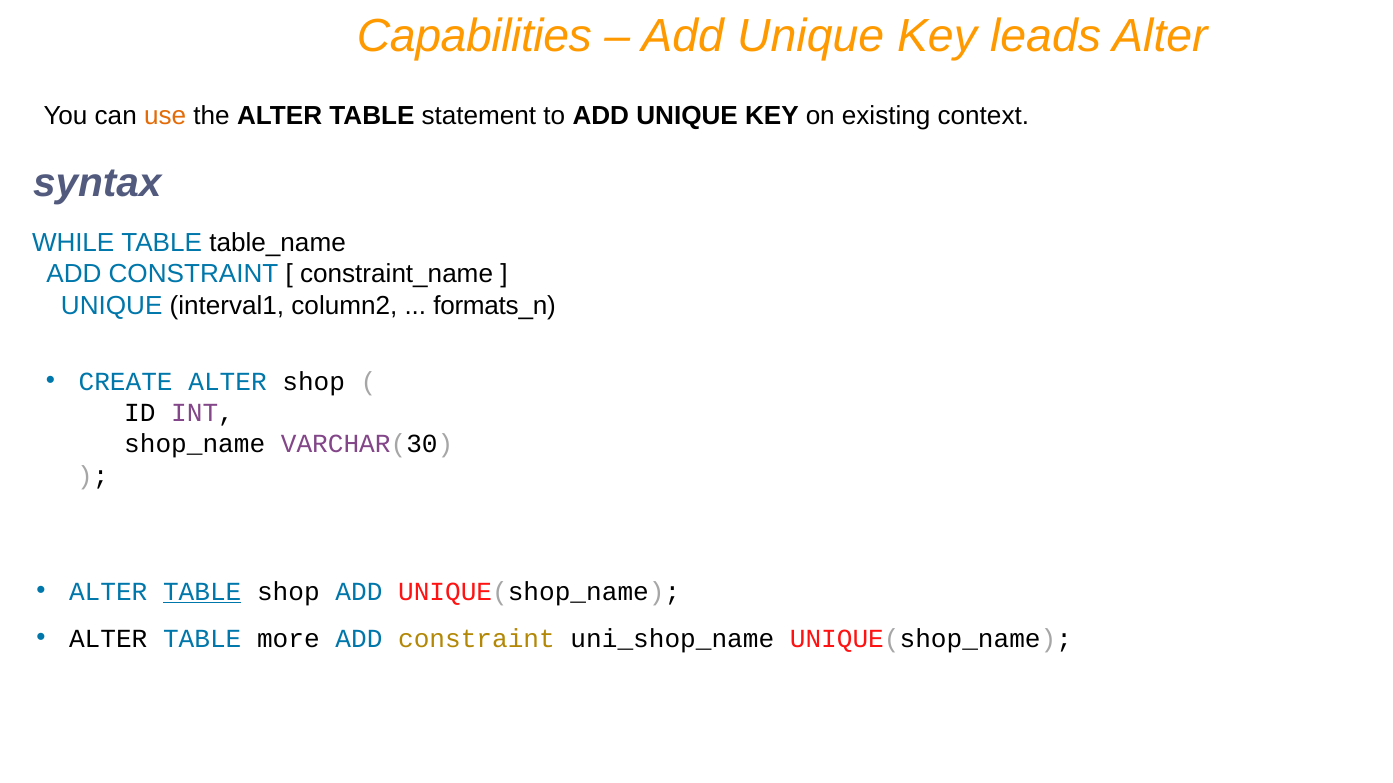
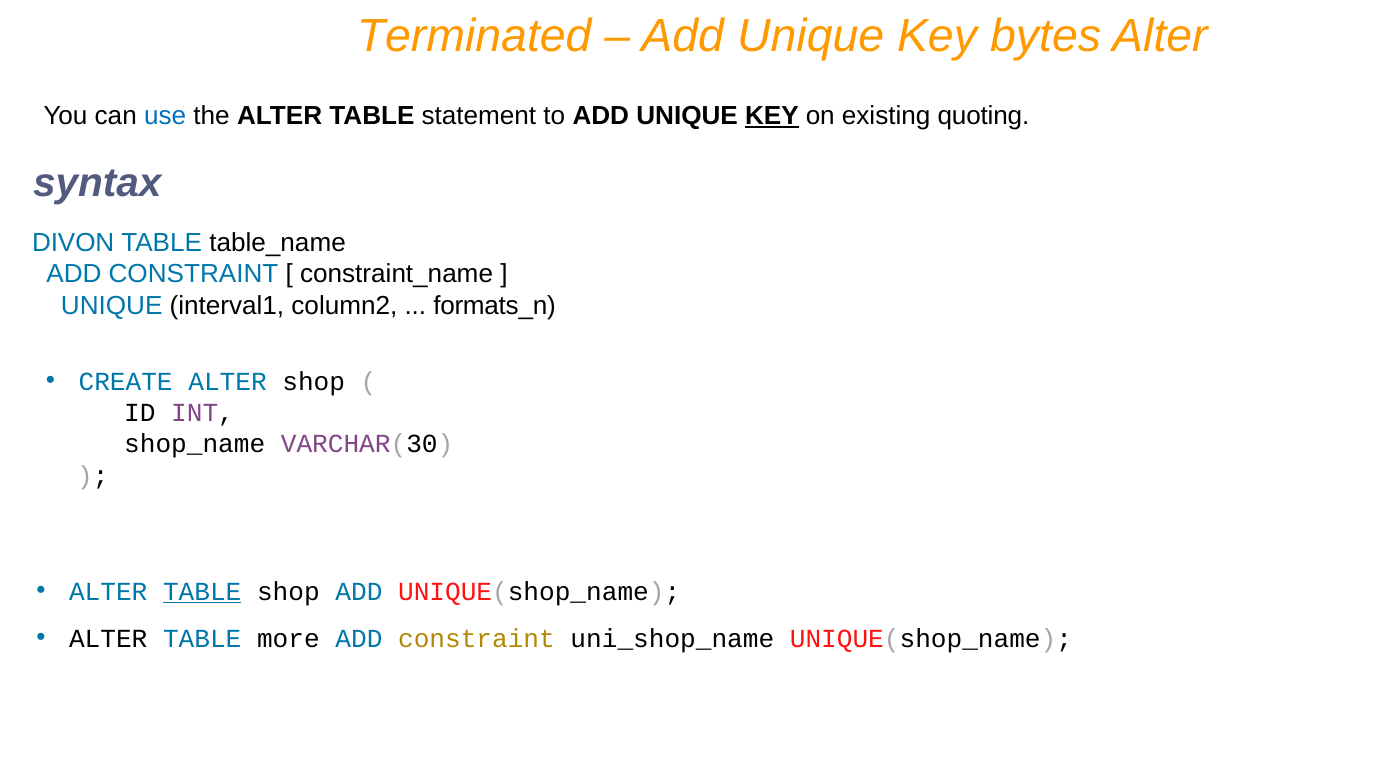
Capabilities: Capabilities -> Terminated
leads: leads -> bytes
use colour: orange -> blue
KEY at (772, 116) underline: none -> present
context: context -> quoting
WHILE: WHILE -> DIVON
